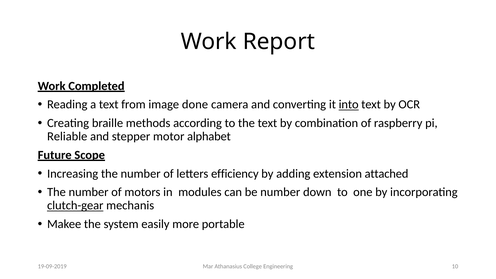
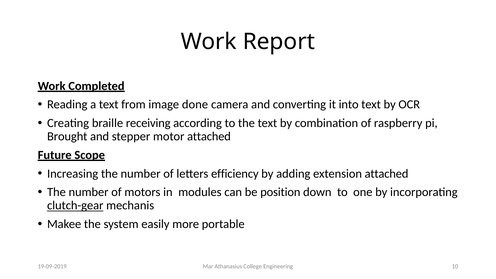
into underline: present -> none
methods: methods -> receiving
Reliable: Reliable -> Brought
motor alphabet: alphabet -> attached
be number: number -> position
